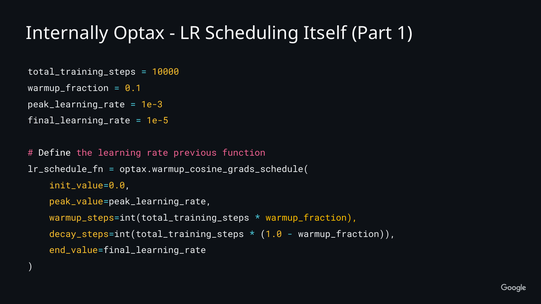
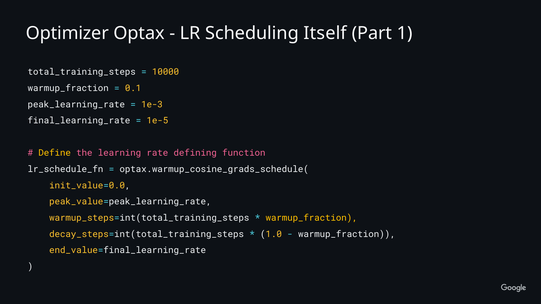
Internally: Internally -> Optimizer
Define colour: white -> yellow
previous: previous -> defining
